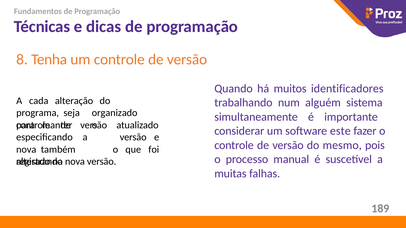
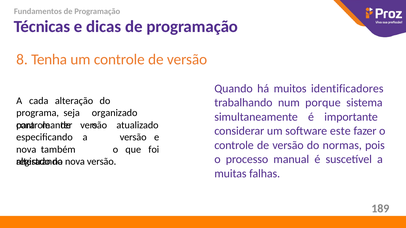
alguém: alguém -> porque
mesmo: mesmo -> normas
